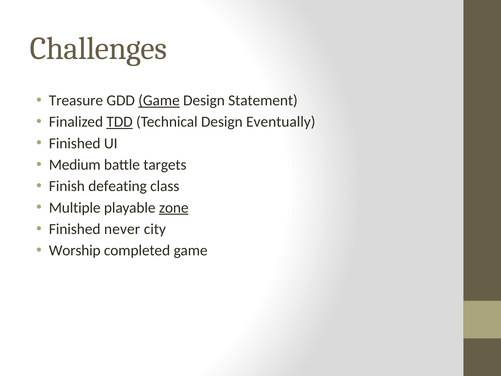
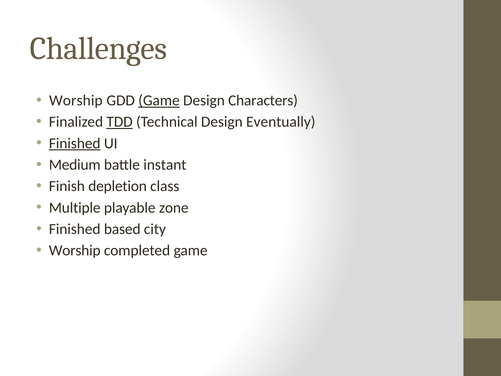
Treasure at (76, 100): Treasure -> Worship
Statement: Statement -> Characters
Finished at (75, 143) underline: none -> present
targets: targets -> instant
defeating: defeating -> depletion
zone underline: present -> none
never: never -> based
